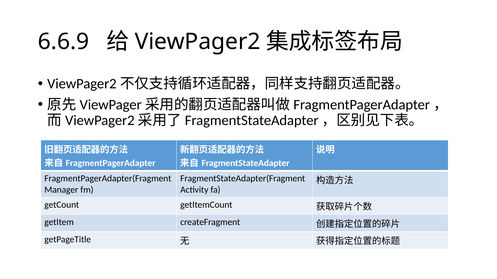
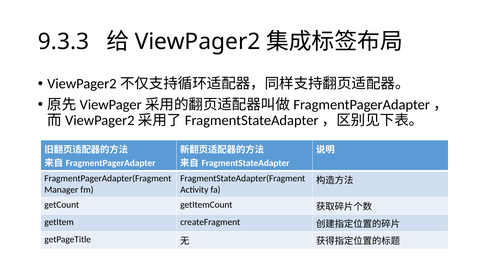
6.6.9: 6.6.9 -> 9.3.3
